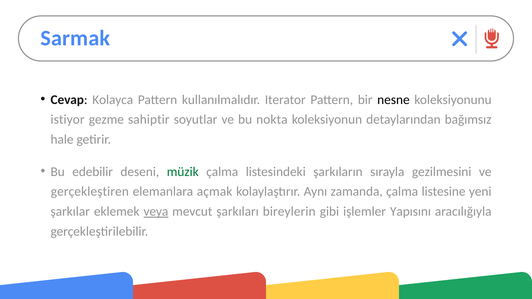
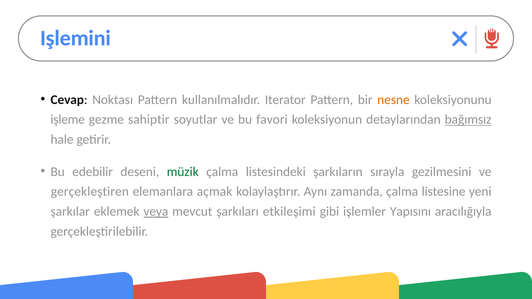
Sarmak: Sarmak -> Işlemini
Kolayca: Kolayca -> Noktası
nesne colour: black -> orange
istiyor: istiyor -> işleme
nokta: nokta -> favori
bağımsız underline: none -> present
bireylerin: bireylerin -> etkileşimi
